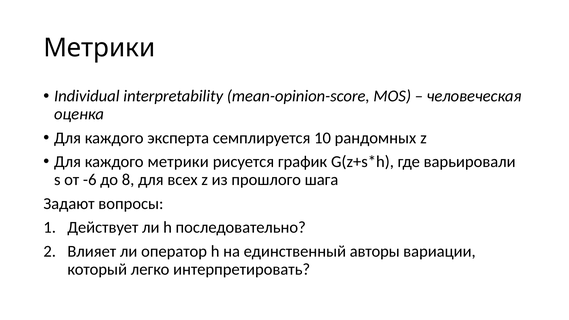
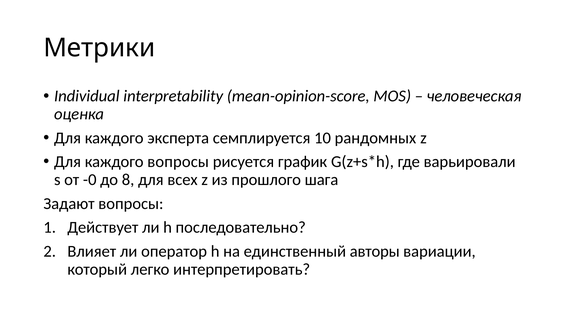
каждого метрики: метрики -> вопросы
-6: -6 -> -0
